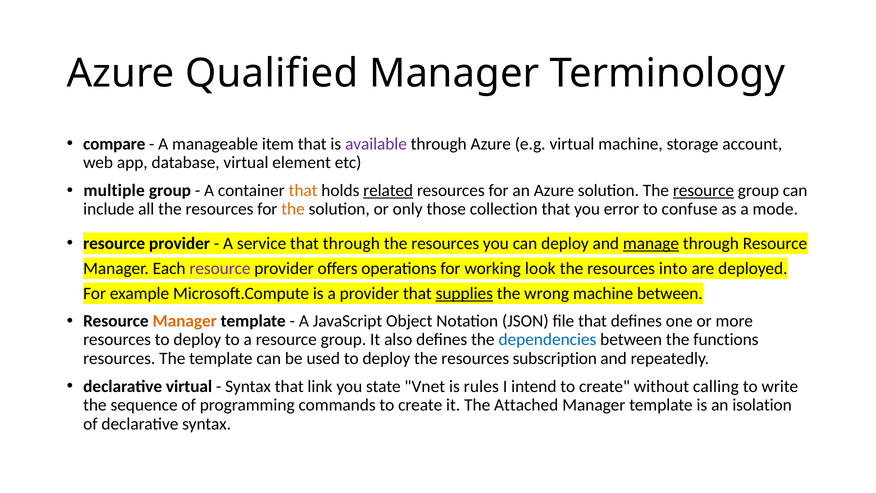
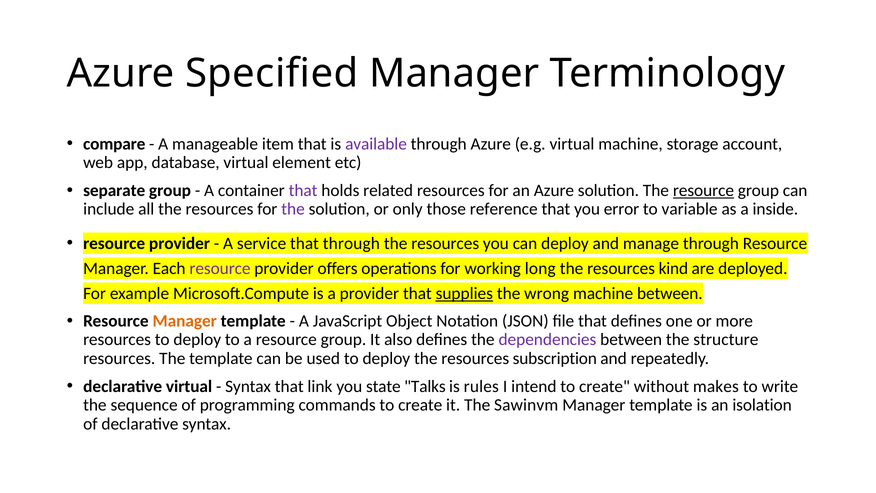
Qualified: Qualified -> Specified
multiple: multiple -> separate
that at (303, 190) colour: orange -> purple
related underline: present -> none
the at (293, 209) colour: orange -> purple
collection: collection -> reference
confuse: confuse -> variable
mode: mode -> inside
manage underline: present -> none
look: look -> long
into: into -> kind
dependencies colour: blue -> purple
functions: functions -> structure
Vnet: Vnet -> Talks
calling: calling -> makes
Attached: Attached -> Sawinvm
